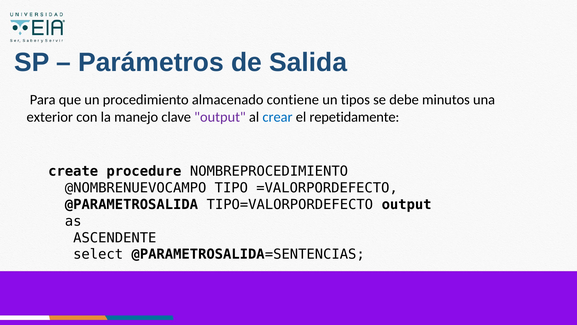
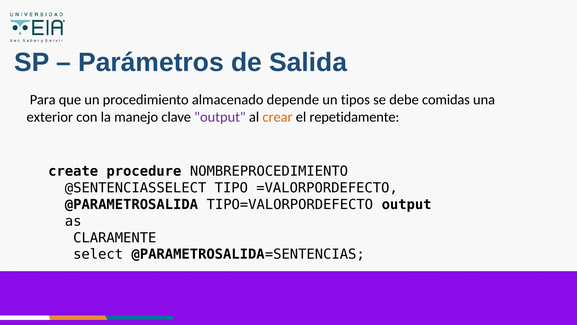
contiene: contiene -> depende
minutos: minutos -> comidas
crear colour: blue -> orange
@NOMBRENUEVOCAMPO: @NOMBRENUEVOCAMPO -> @SENTENCIASSELECT
ASCENDENTE: ASCENDENTE -> CLARAMENTE
